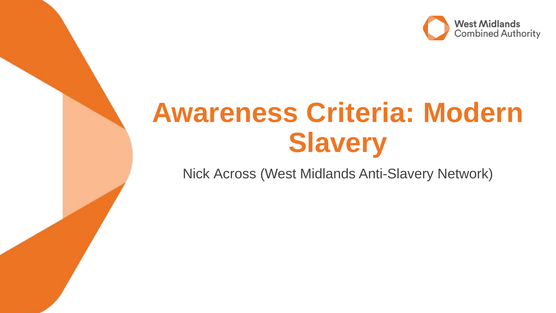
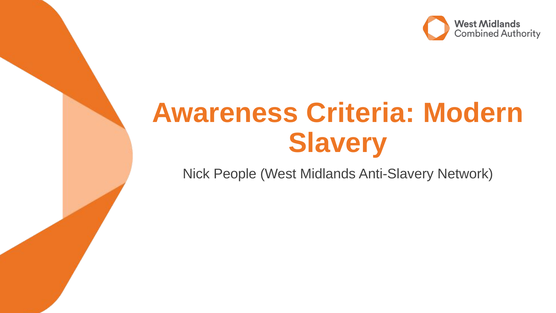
Across: Across -> People
